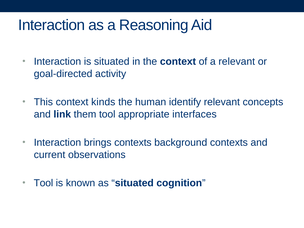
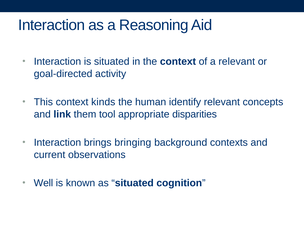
interfaces: interfaces -> disparities
brings contexts: contexts -> bringing
Tool at (43, 183): Tool -> Well
